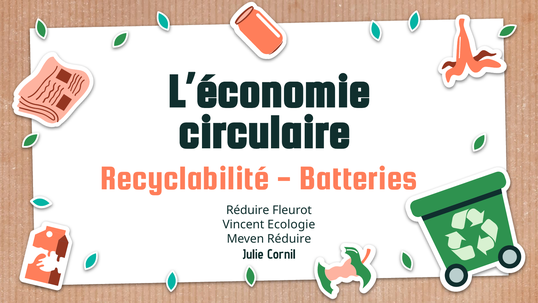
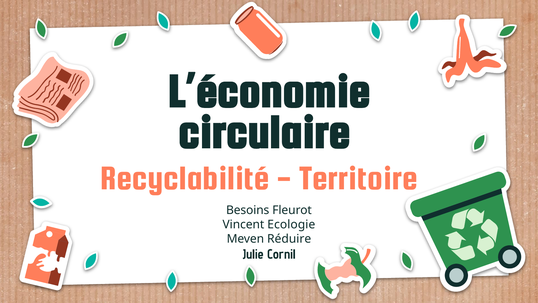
Batteries: Batteries -> Territoire
Réduire at (248, 210): Réduire -> Besoins
